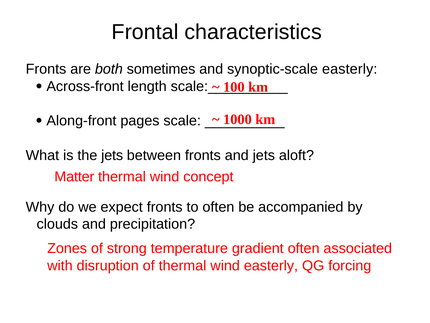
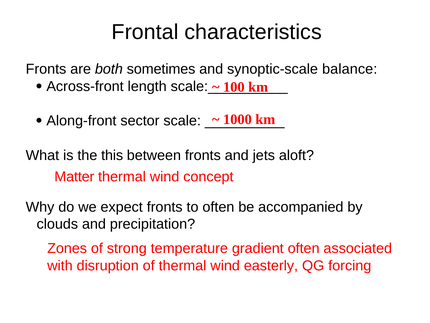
synoptic-scale easterly: easterly -> balance
pages: pages -> sector
the jets: jets -> this
